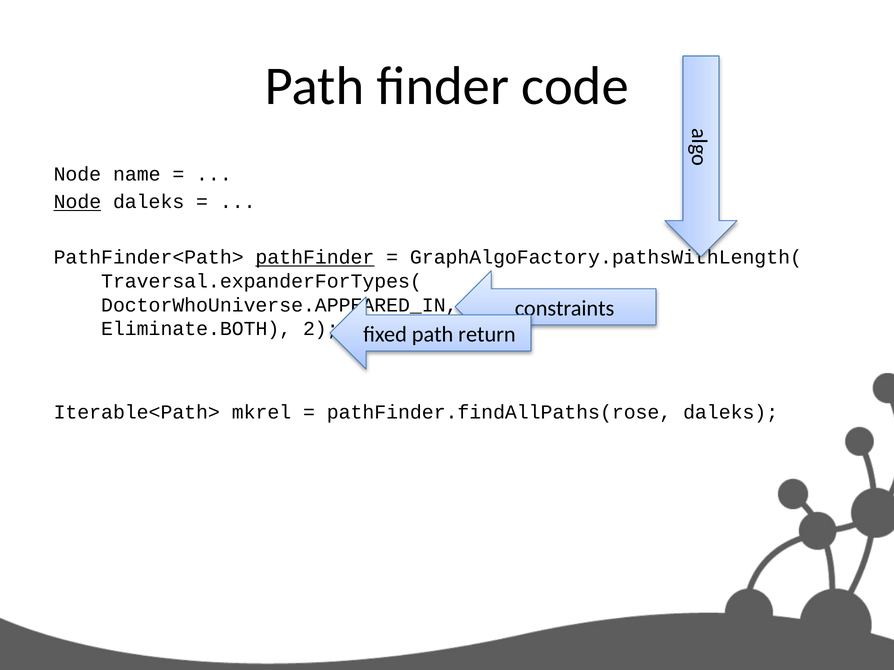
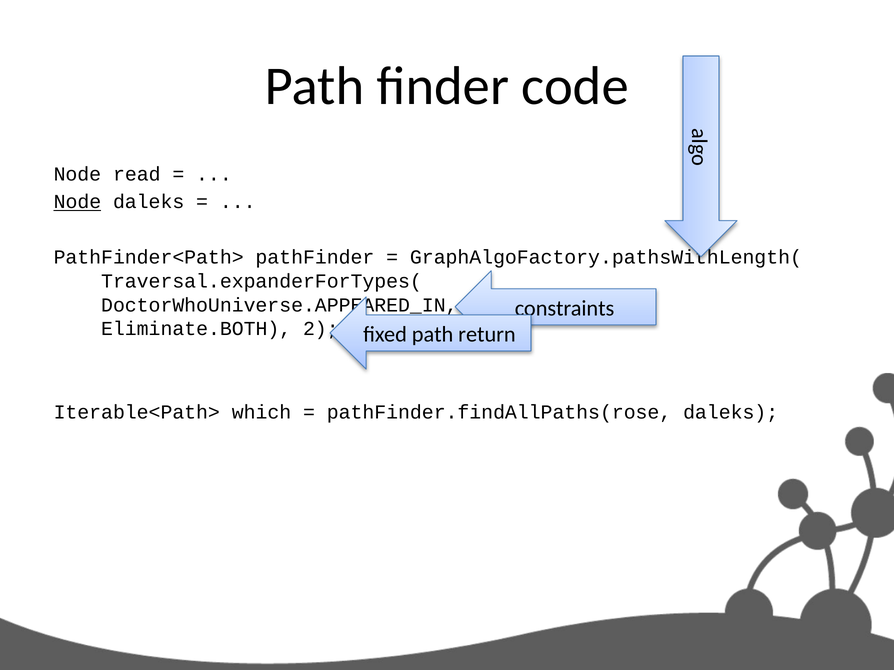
name: name -> read
pathFinder underline: present -> none
mkrel: mkrel -> which
